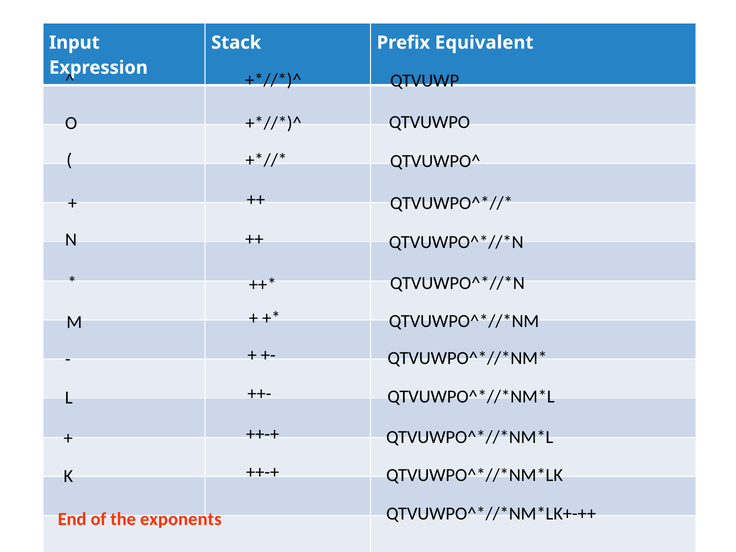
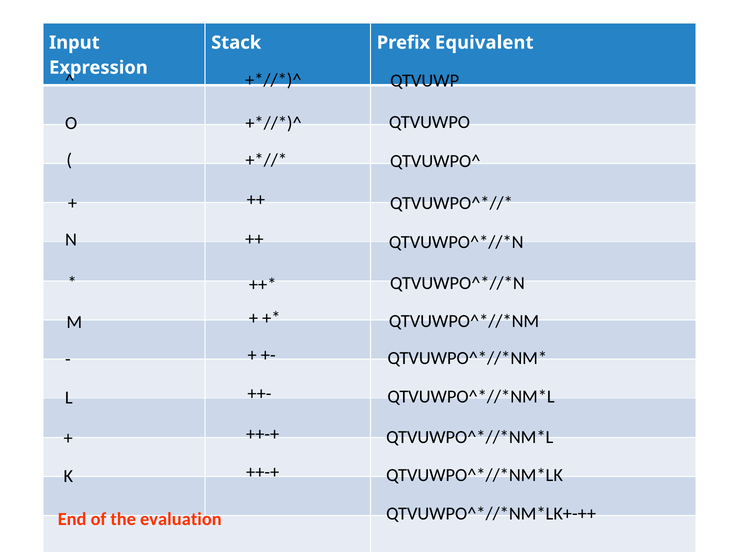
exponents: exponents -> evaluation
